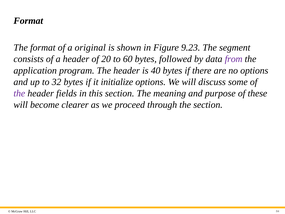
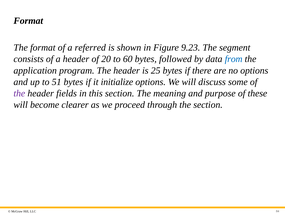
original: original -> referred
from colour: purple -> blue
40: 40 -> 25
32: 32 -> 51
